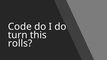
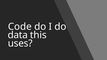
turn: turn -> data
rolls: rolls -> uses
